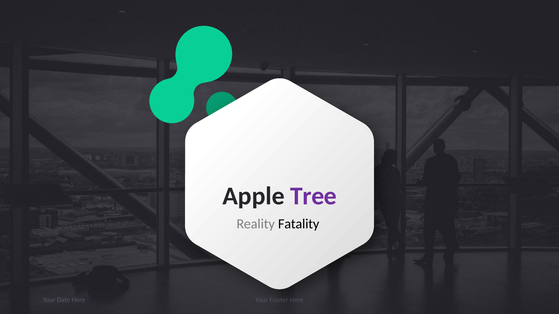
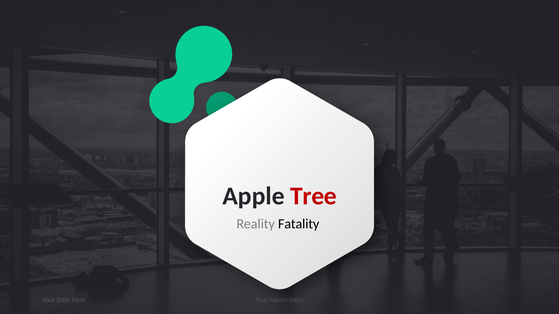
Tree colour: purple -> red
